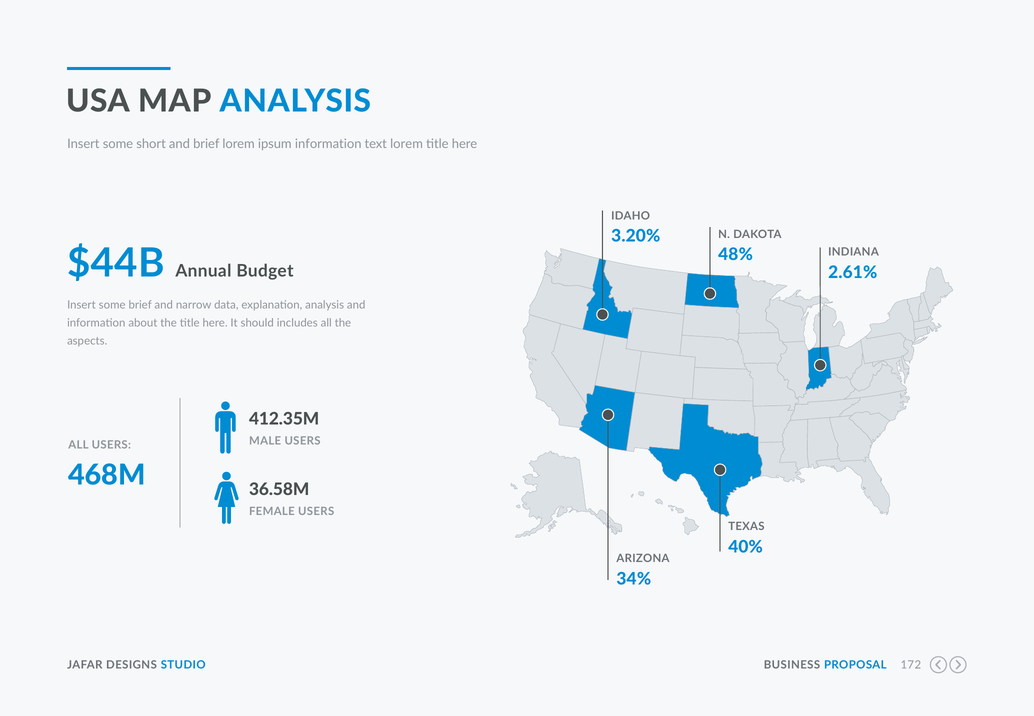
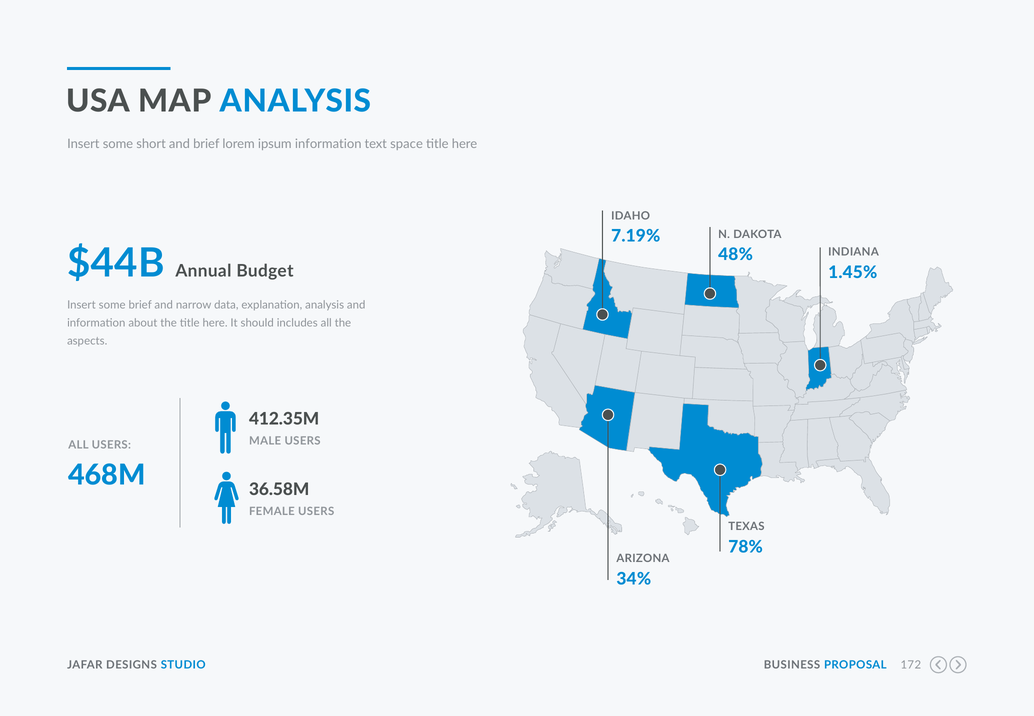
text lorem: lorem -> space
3.20%: 3.20% -> 7.19%
2.61%: 2.61% -> 1.45%
40%: 40% -> 78%
